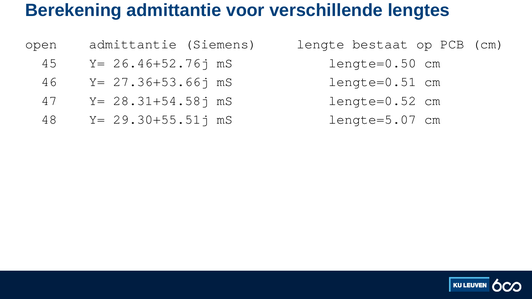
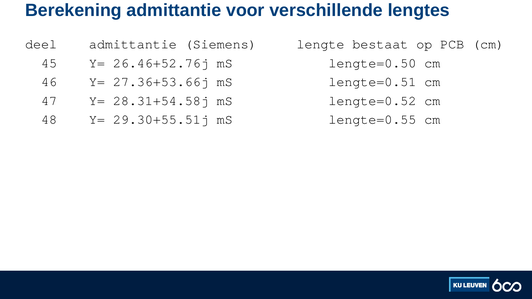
open: open -> deel
lengte=5.07: lengte=5.07 -> lengte=0.55
